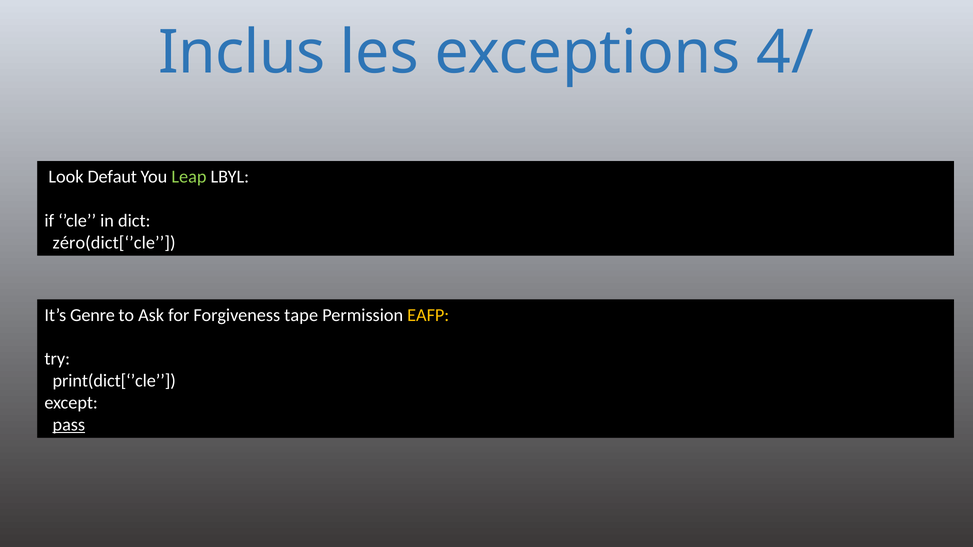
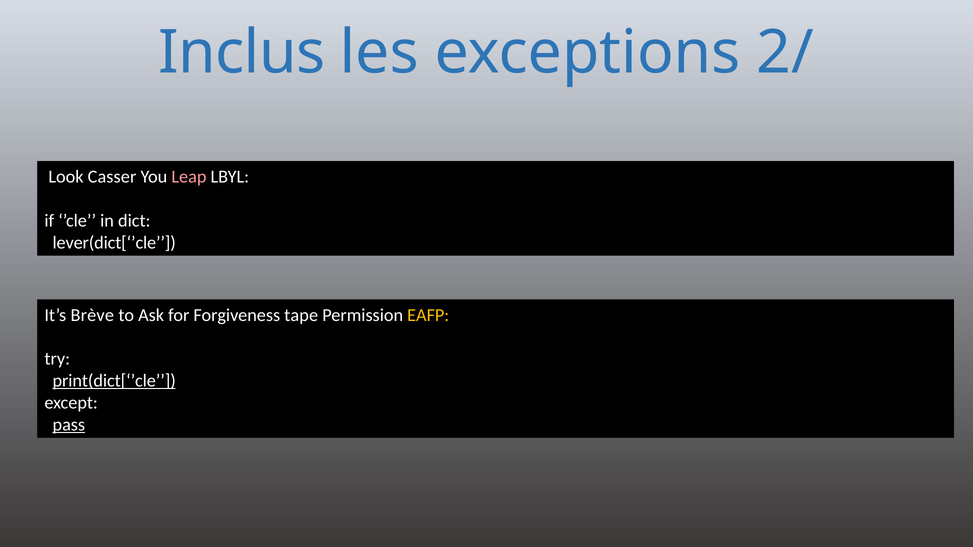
4/: 4/ -> 2/
Defaut: Defaut -> Casser
Leap colour: light green -> pink
zéro(dict[‘’cle: zéro(dict[‘’cle -> lever(dict[‘’cle
Genre: Genre -> Brève
print(dict[‘’cle underline: none -> present
